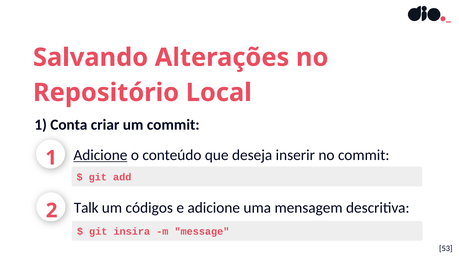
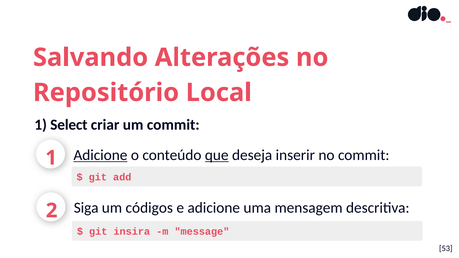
Conta: Conta -> Select
que underline: none -> present
Talk: Talk -> Siga
